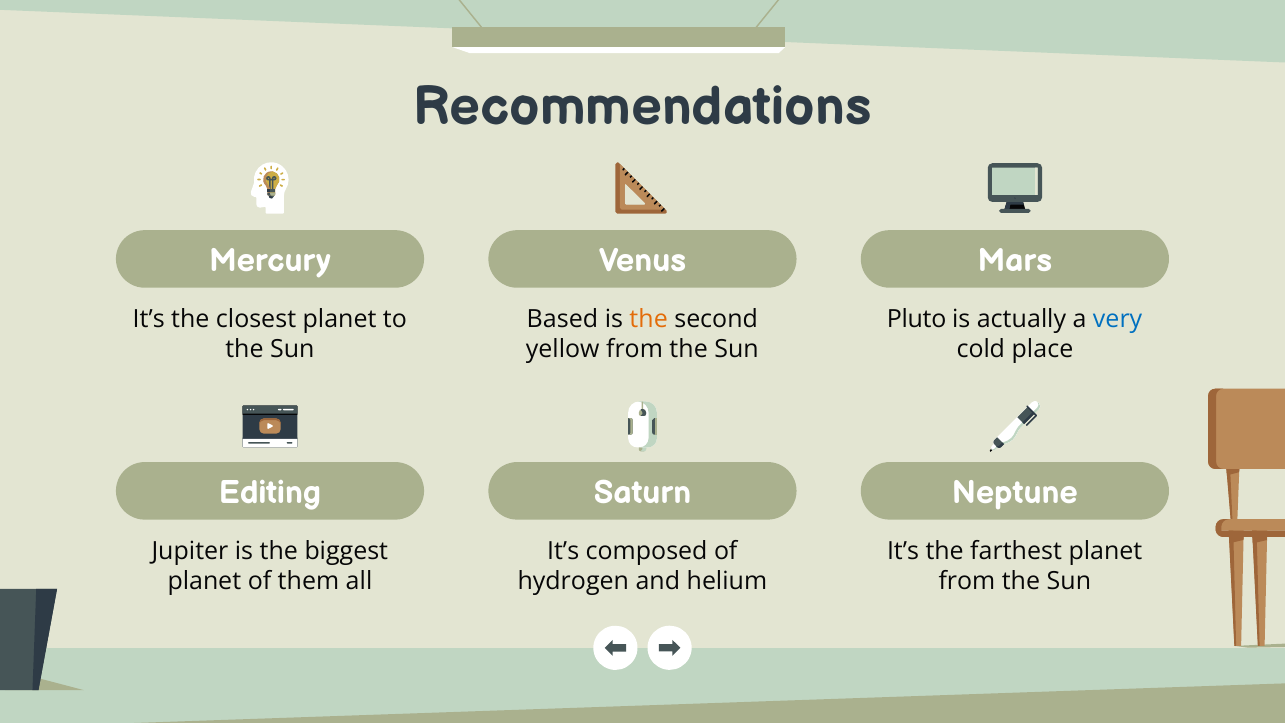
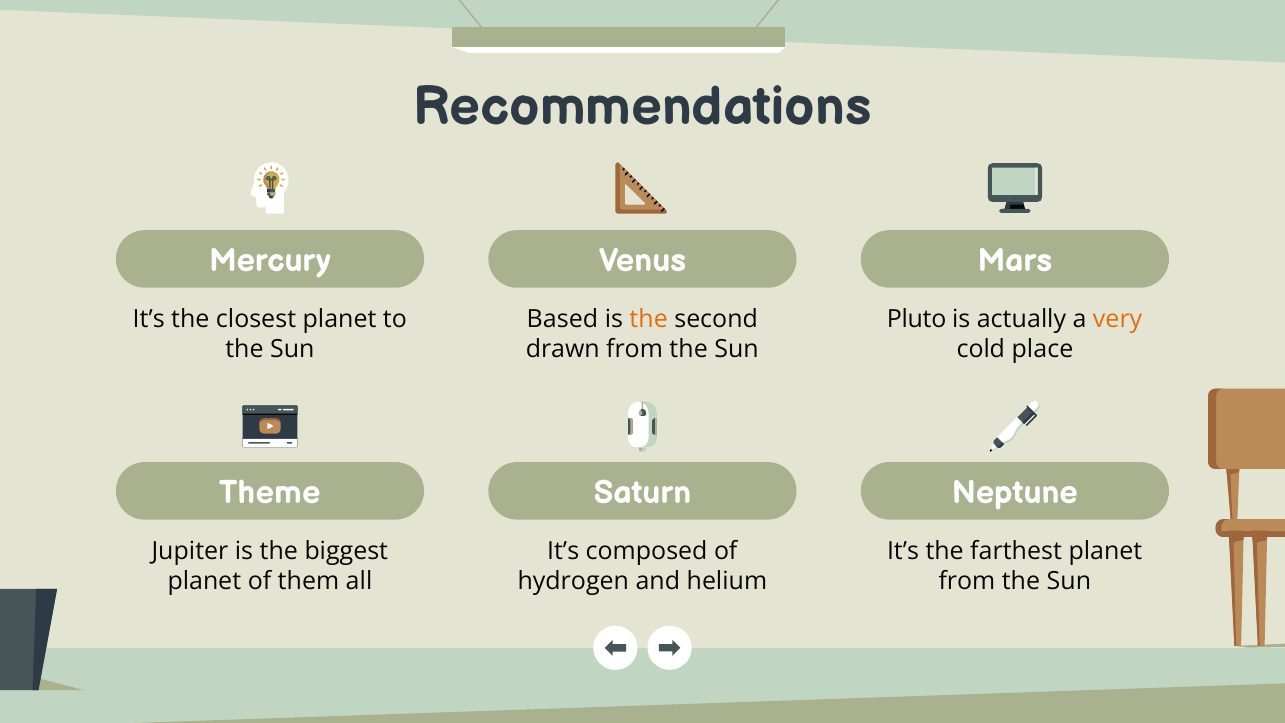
very colour: blue -> orange
yellow: yellow -> drawn
Editing: Editing -> Theme
